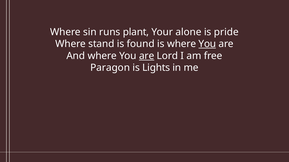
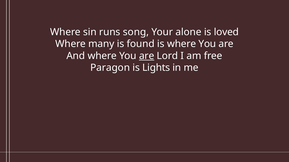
plant: plant -> song
pride: pride -> loved
stand: stand -> many
You at (207, 44) underline: present -> none
